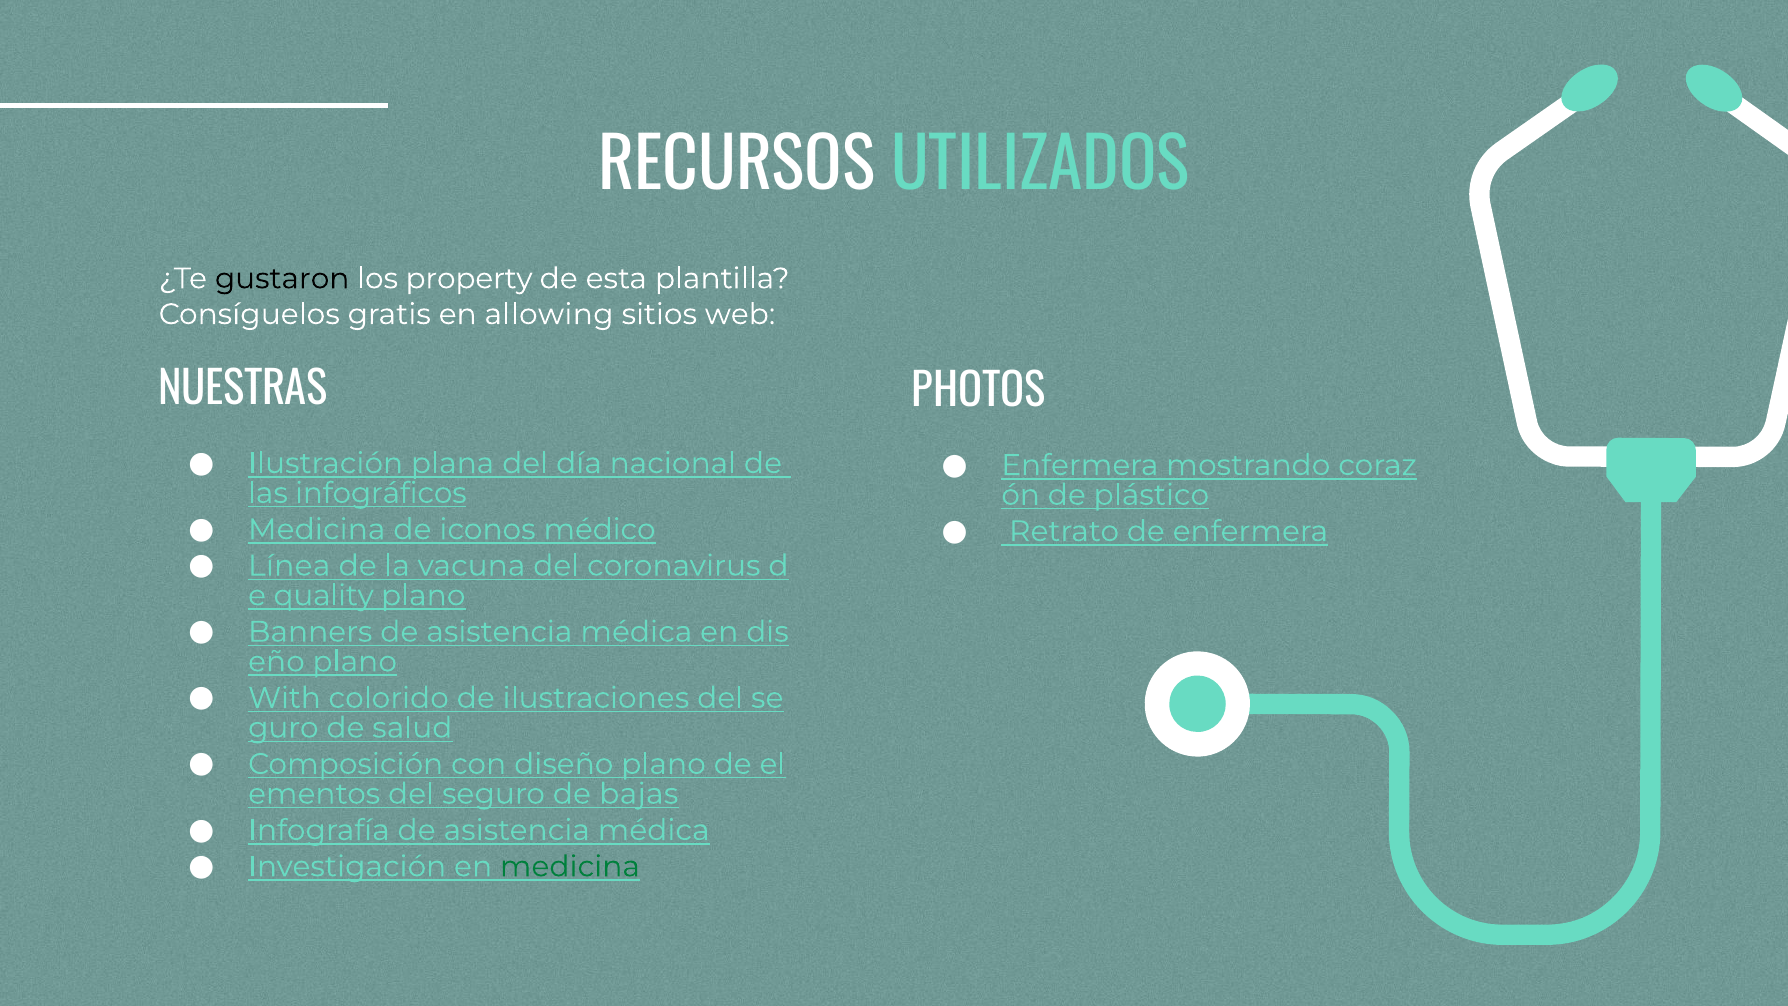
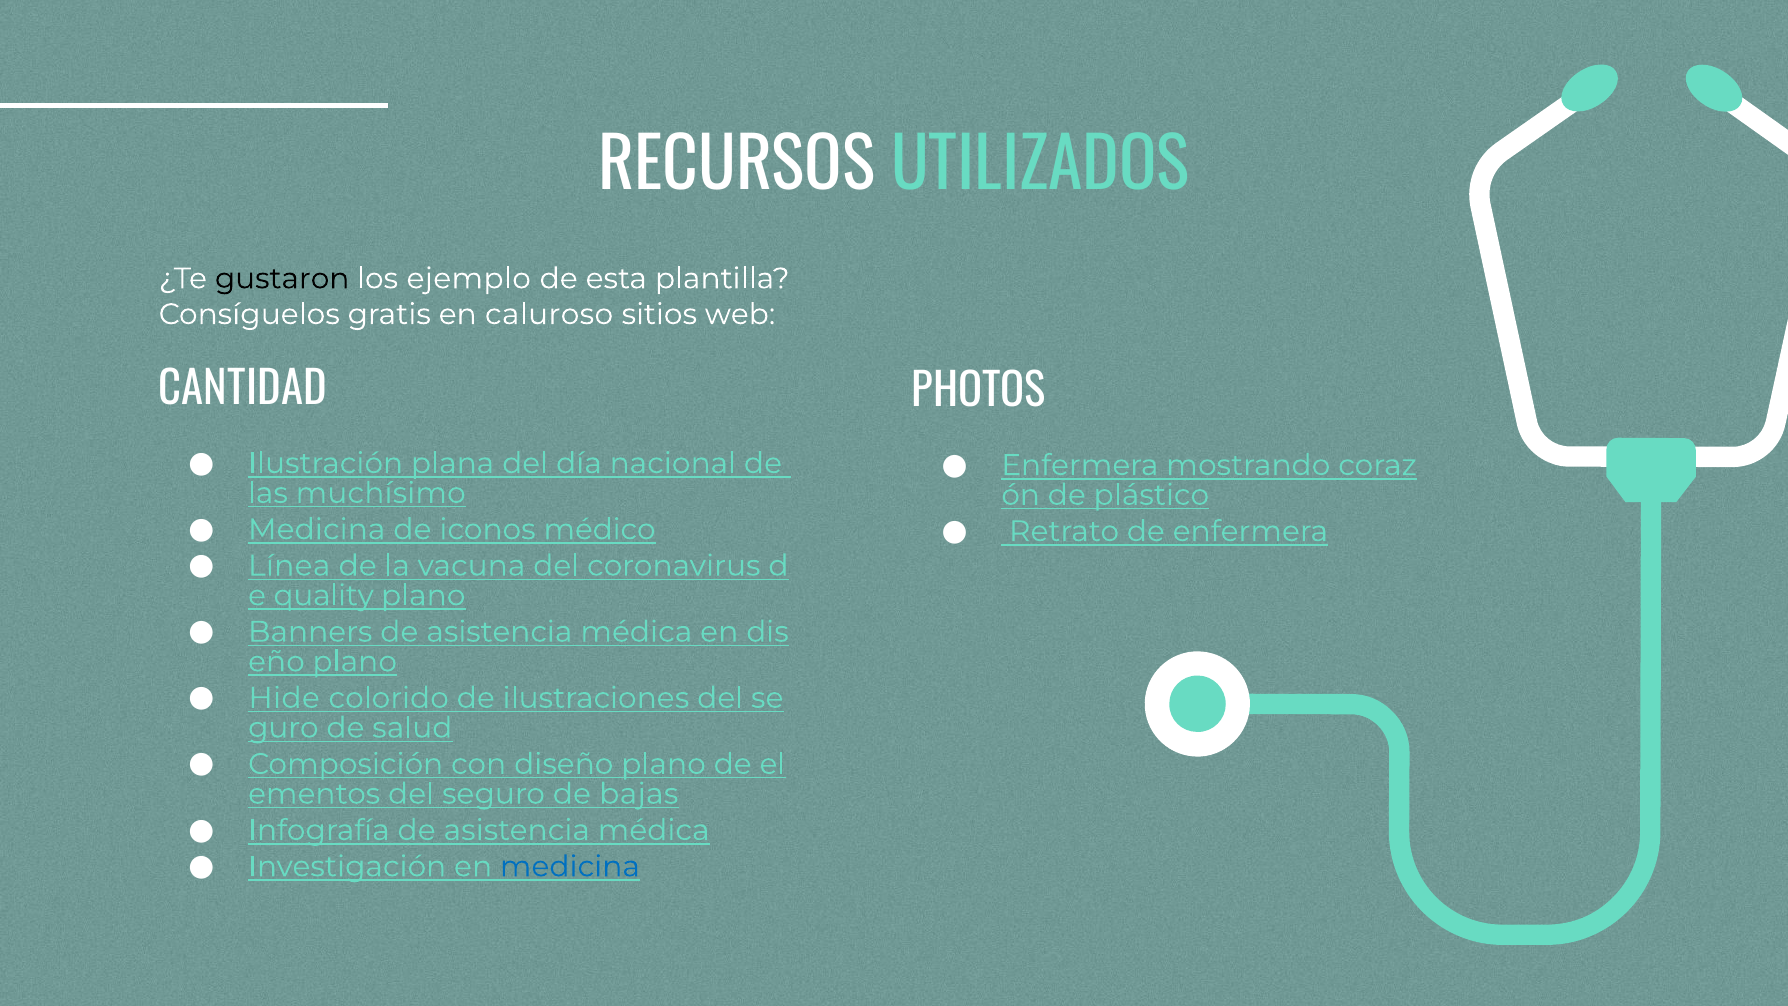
property: property -> ejemplo
allowing: allowing -> caluroso
NUESTRAS: NUESTRAS -> CANTIDAD
infográficos: infográficos -> muchísimo
With: With -> Hide
medicina at (570, 866) colour: green -> blue
